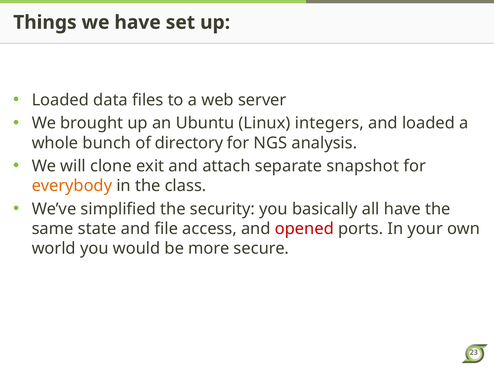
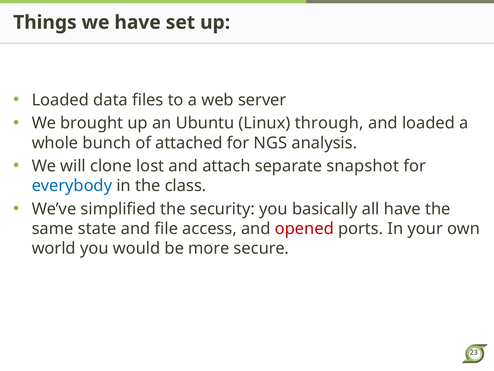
integers: integers -> through
directory: directory -> attached
exit: exit -> lost
everybody colour: orange -> blue
